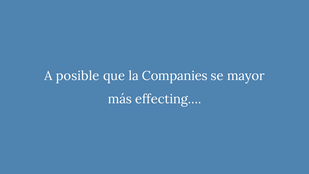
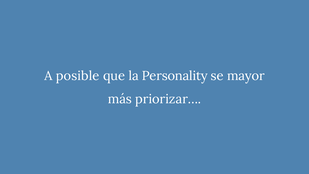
Companies: Companies -> Personality
effecting…: effecting… -> priorizar…
